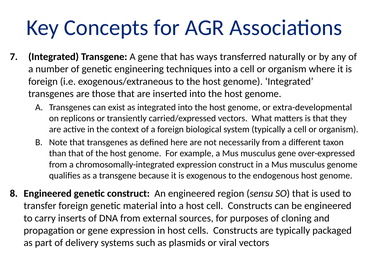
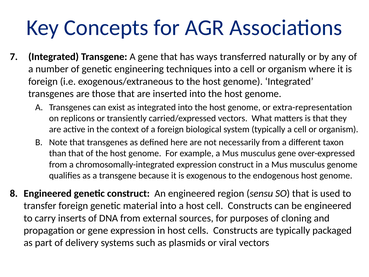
extra-developmental: extra-developmental -> extra-representation
